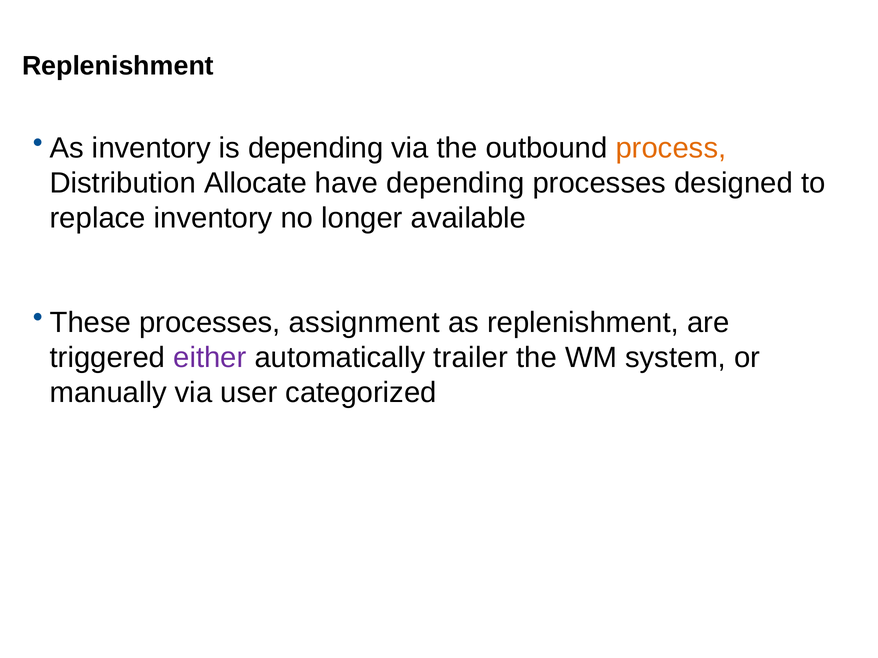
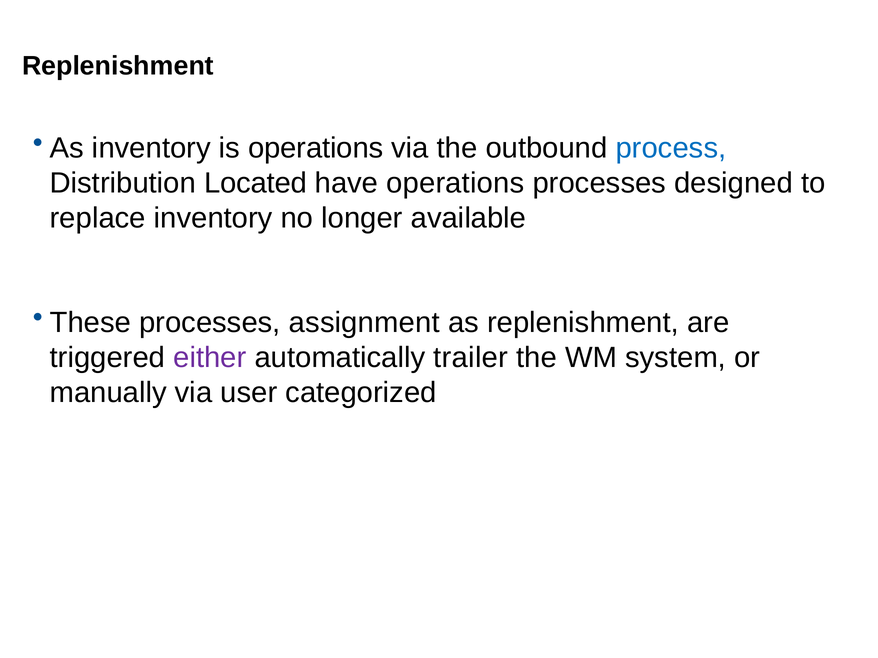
is depending: depending -> operations
process colour: orange -> blue
Allocate: Allocate -> Located
have depending: depending -> operations
